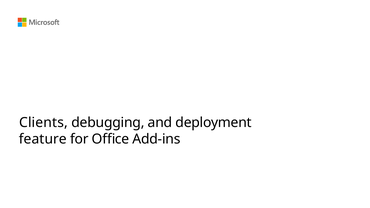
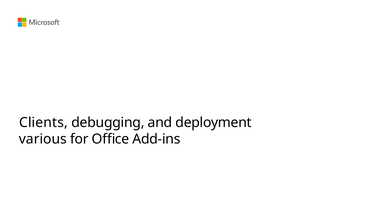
feature: feature -> various
